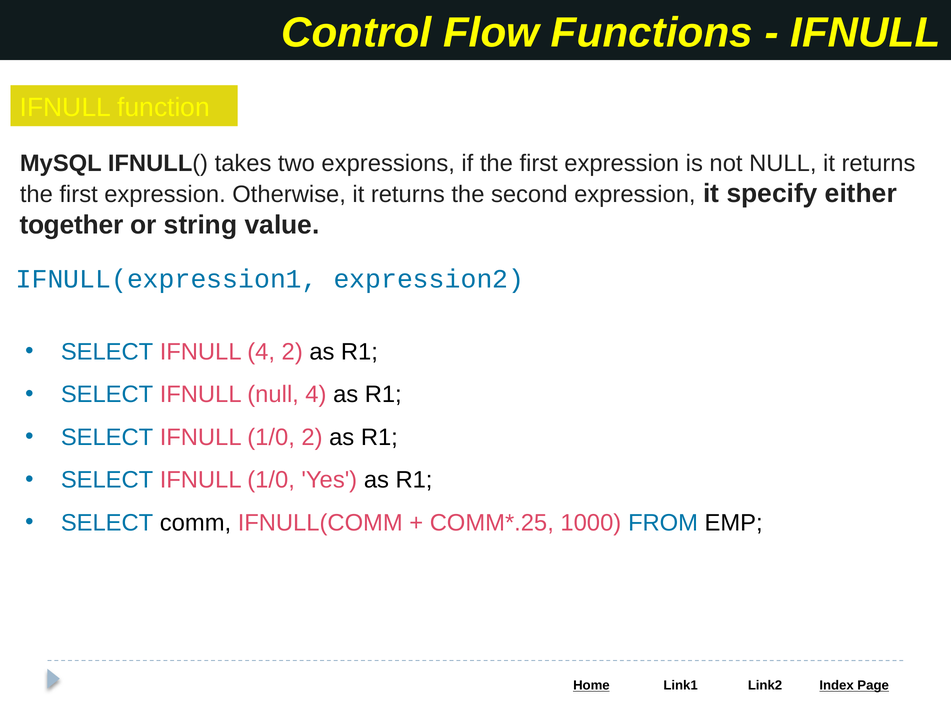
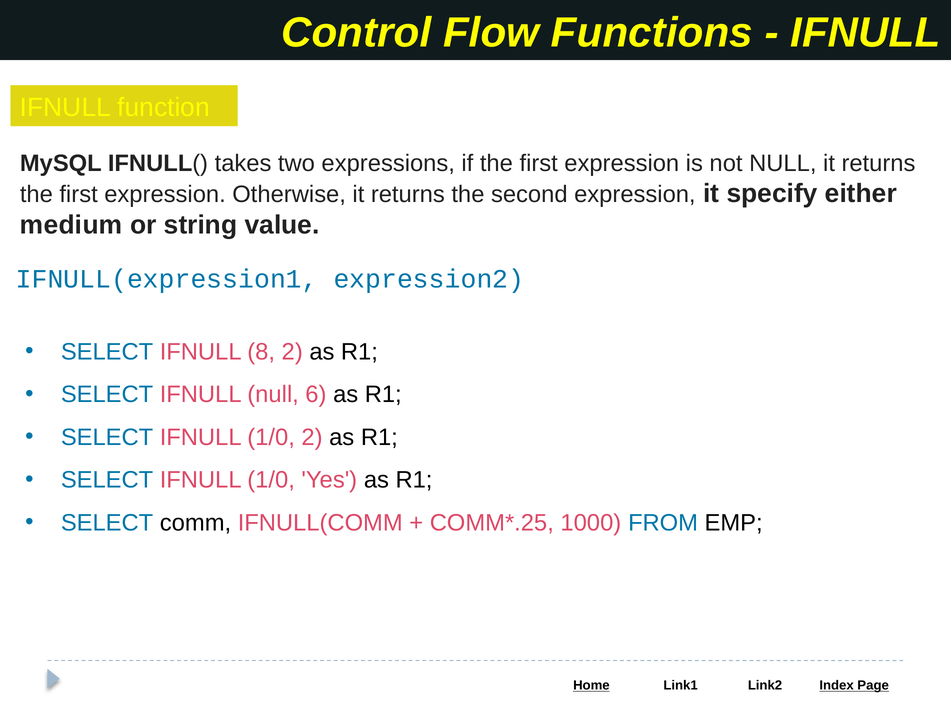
together: together -> medium
IFNULL 4: 4 -> 8
null 4: 4 -> 6
